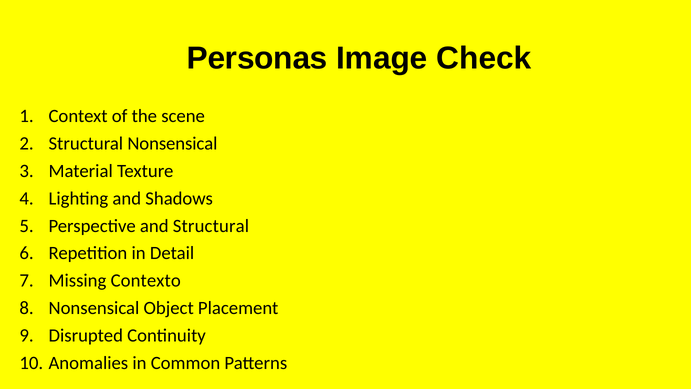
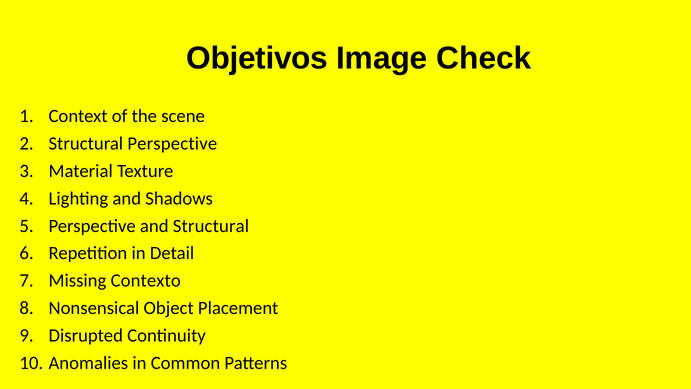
Personas: Personas -> Objetivos
Structural Nonsensical: Nonsensical -> Perspective
